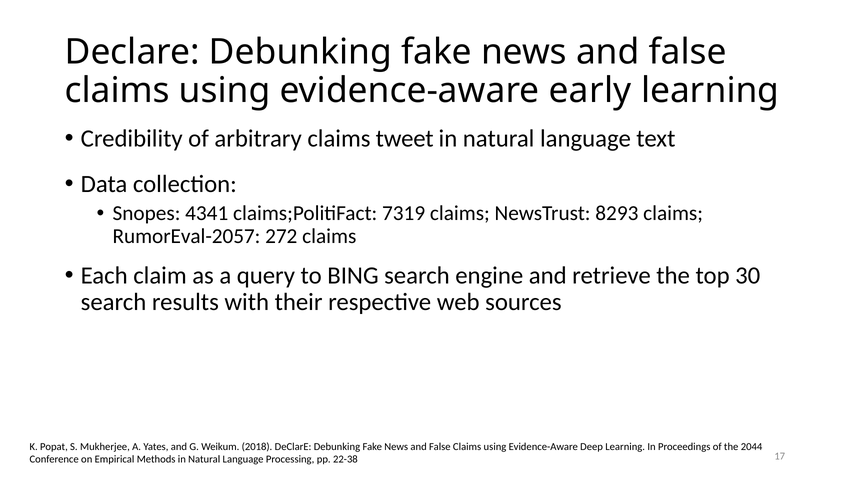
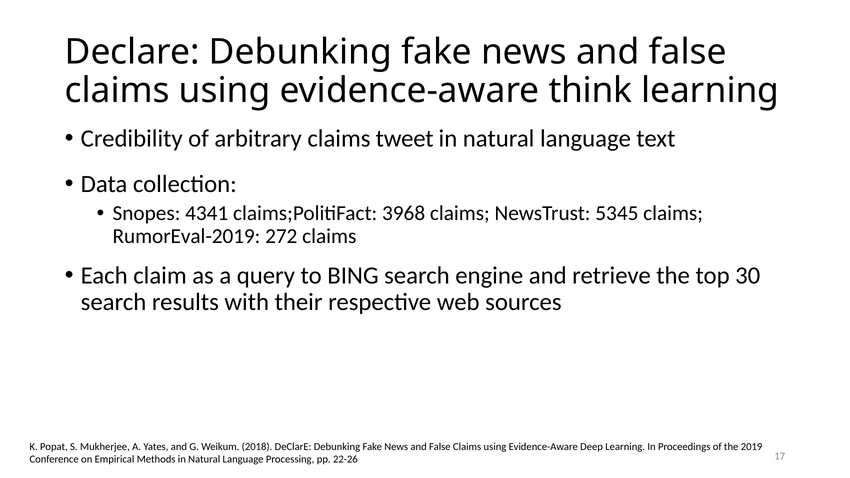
early: early -> think
7319: 7319 -> 3968
8293: 8293 -> 5345
RumorEval-2057: RumorEval-2057 -> RumorEval-2019
2044: 2044 -> 2019
22-38: 22-38 -> 22-26
